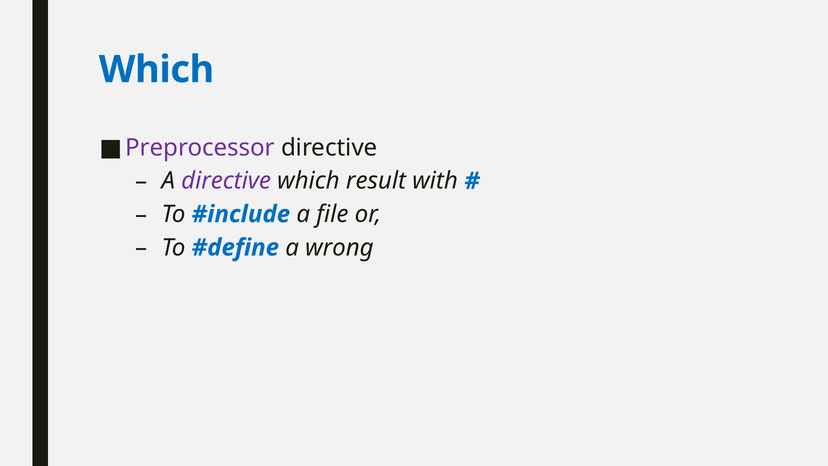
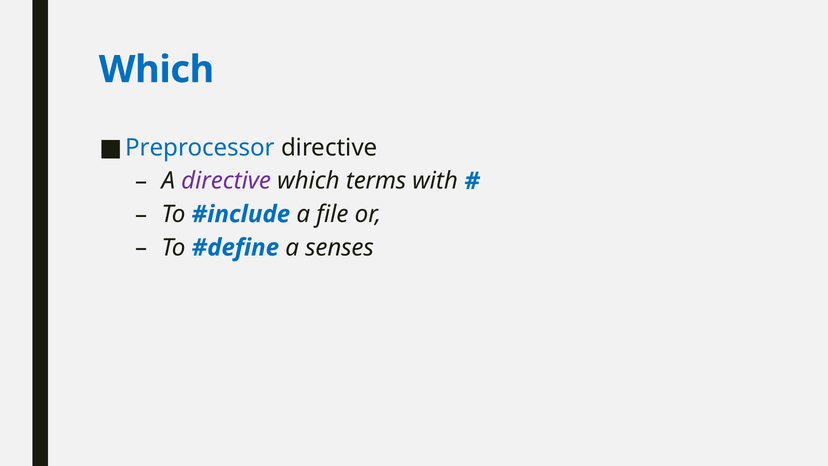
Preprocessor colour: purple -> blue
result: result -> terms
wrong: wrong -> senses
